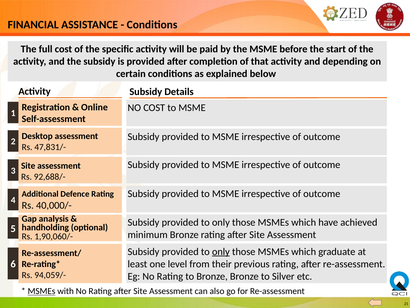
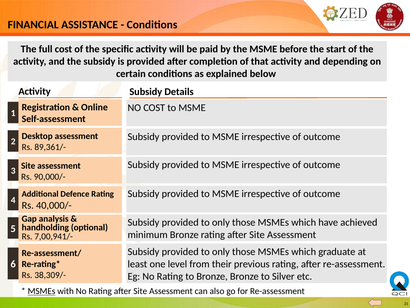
47,831/-: 47,831/- -> 89,361/-
92,688/-: 92,688/- -> 90,000/-
1,90,060/-: 1,90,060/- -> 7,00,941/-
only at (221, 251) underline: present -> none
94,059/-: 94,059/- -> 38,309/-
